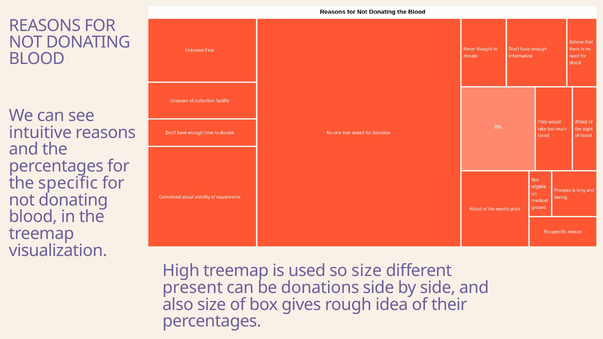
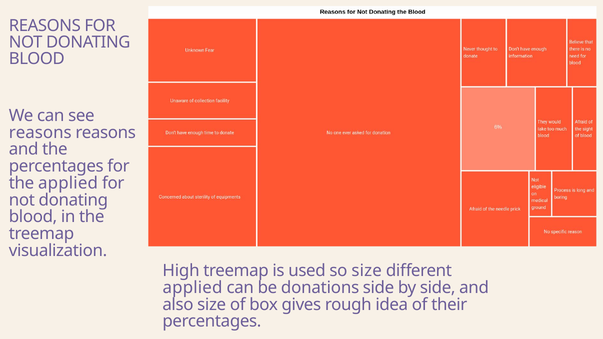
intuitive at (40, 133): intuitive -> reasons
the specific: specific -> applied
present at (193, 288): present -> applied
